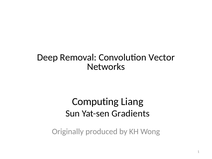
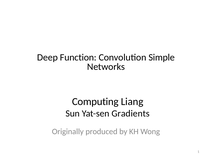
Removal: Removal -> Function
Vector: Vector -> Simple
